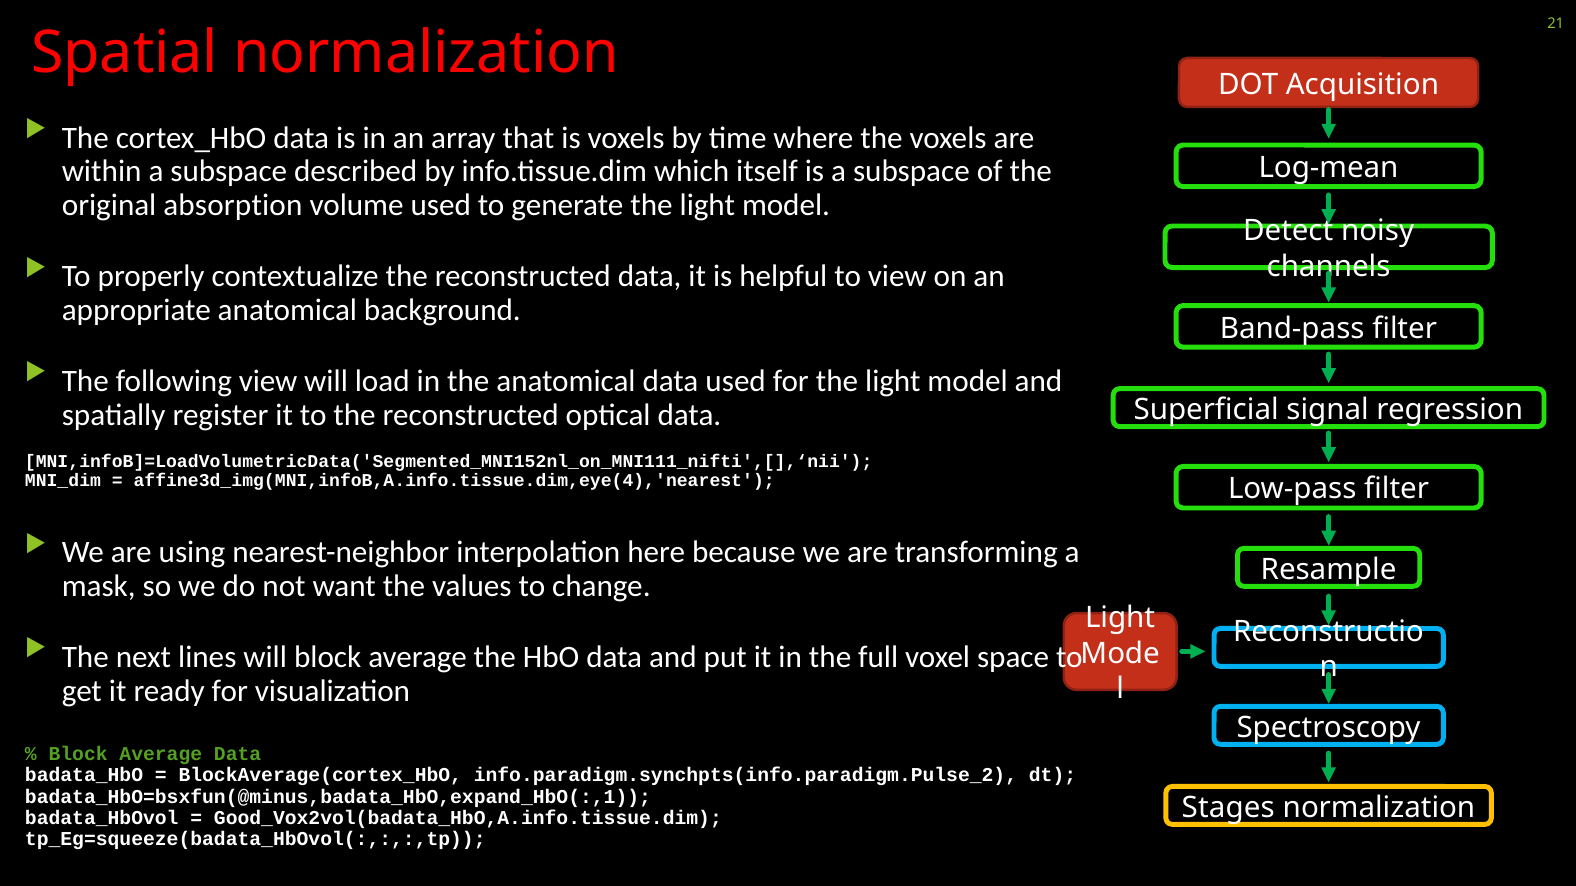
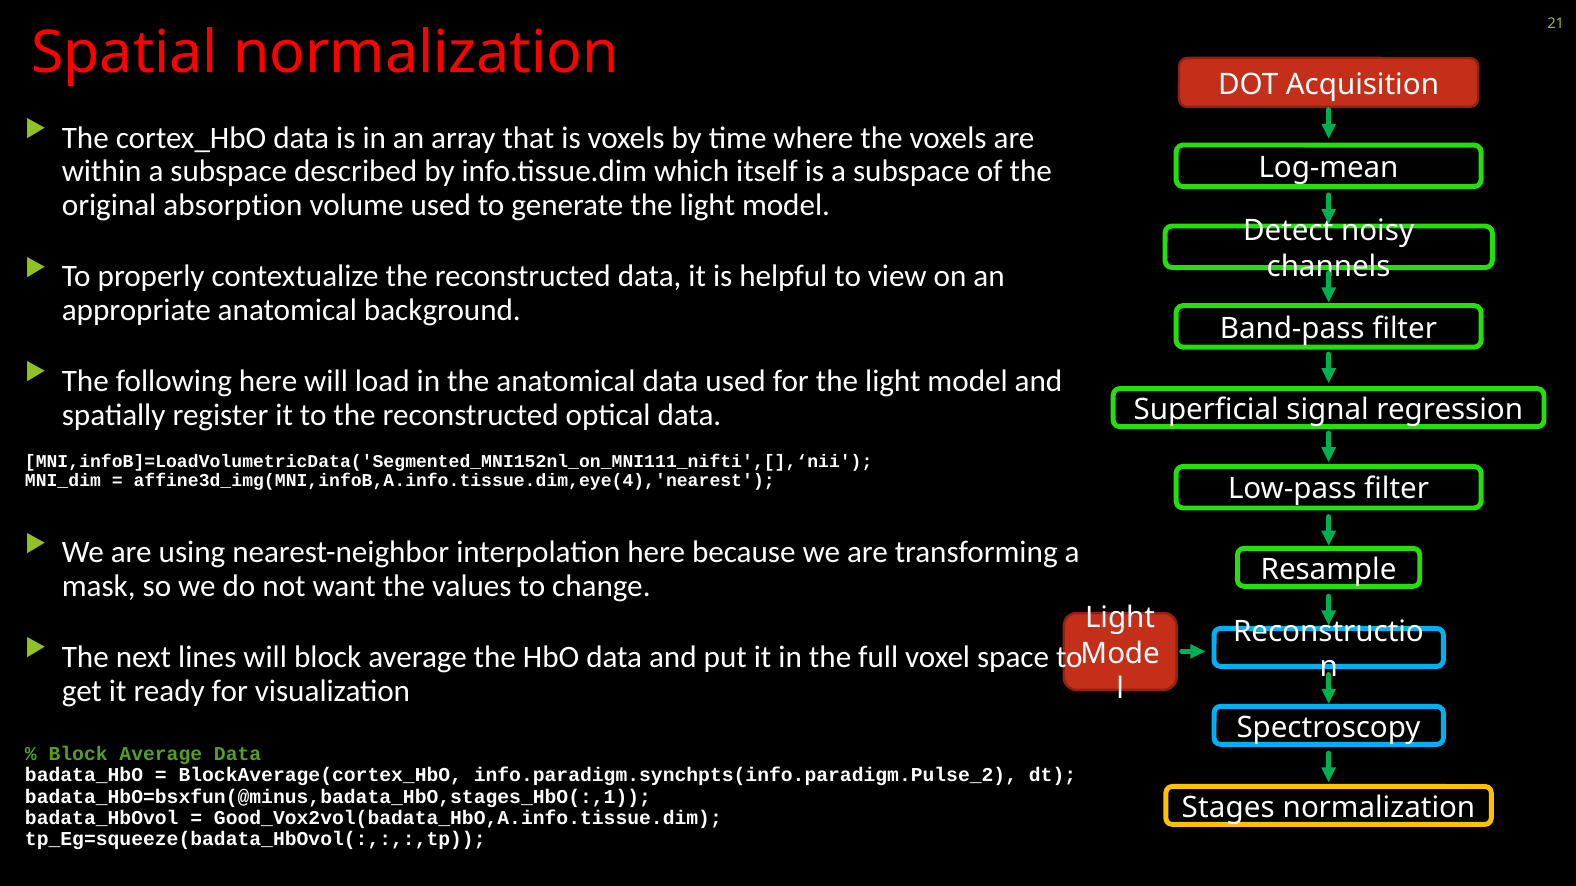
following view: view -> here
badata_HbO=bsxfun(@minus,badata_HbO,expand_HbO(:,1: badata_HbO=bsxfun(@minus,badata_HbO,expand_HbO(:,1 -> badata_HbO=bsxfun(@minus,badata_HbO,stages_HbO(:,1
